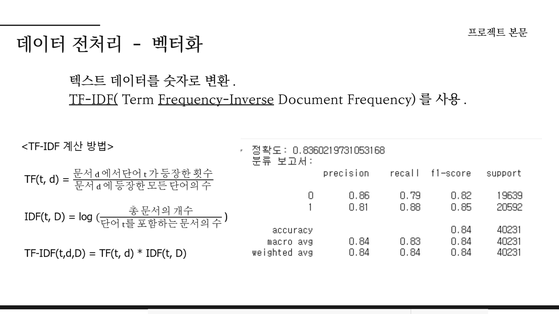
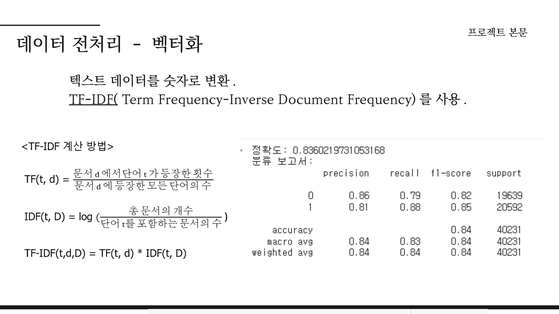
Frequency-Inverse underline: present -> none
